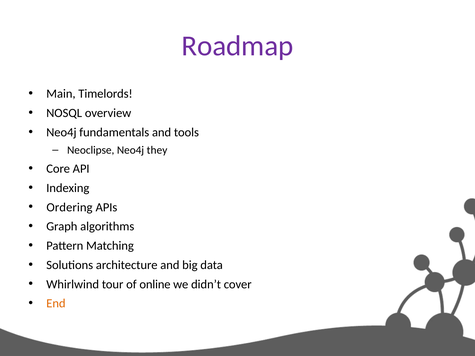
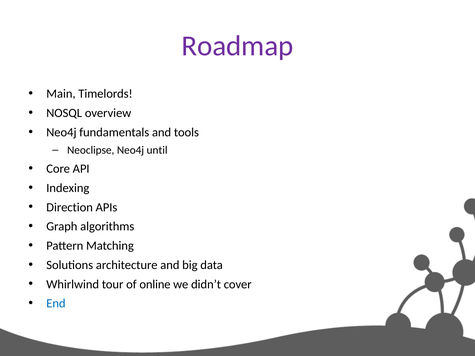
they: they -> until
Ordering: Ordering -> Direction
End colour: orange -> blue
